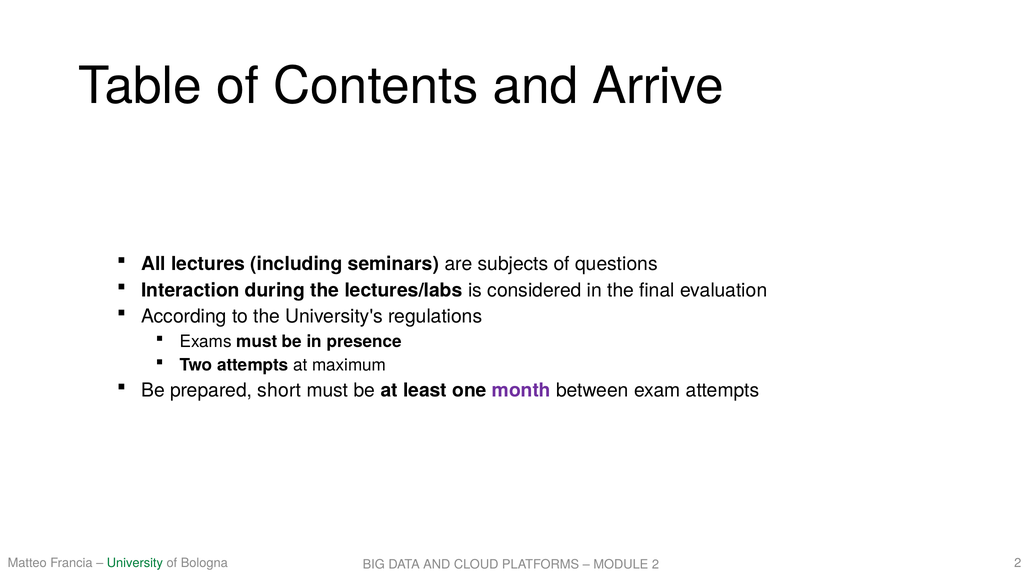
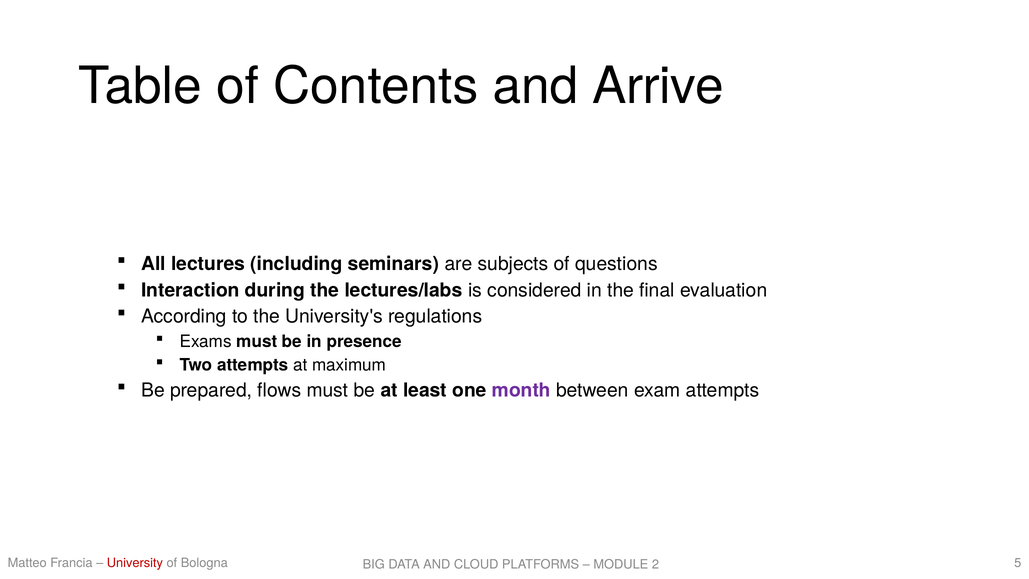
short: short -> flows
University colour: green -> red
Bologna 2: 2 -> 5
